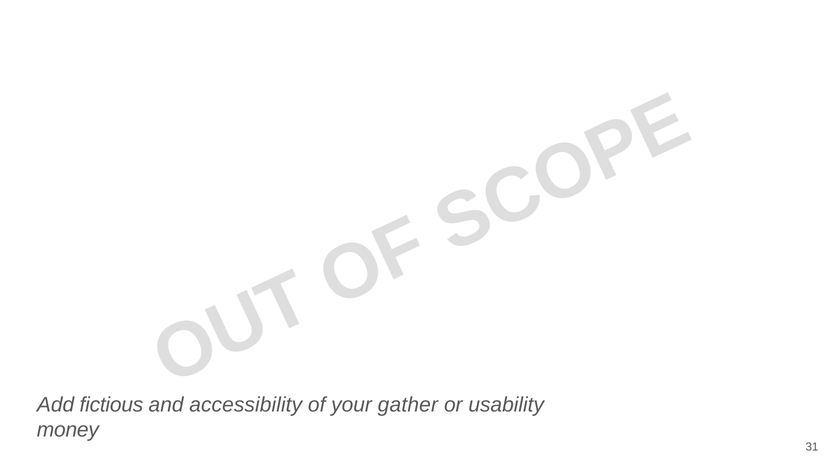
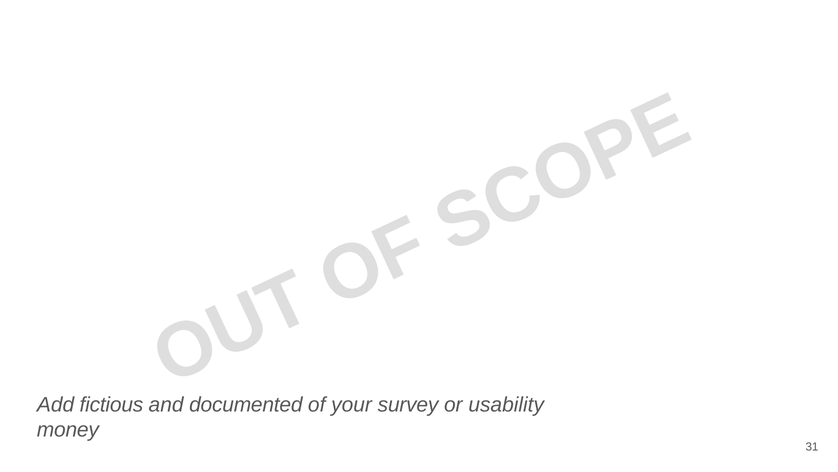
accessibility: accessibility -> documented
gather: gather -> survey
